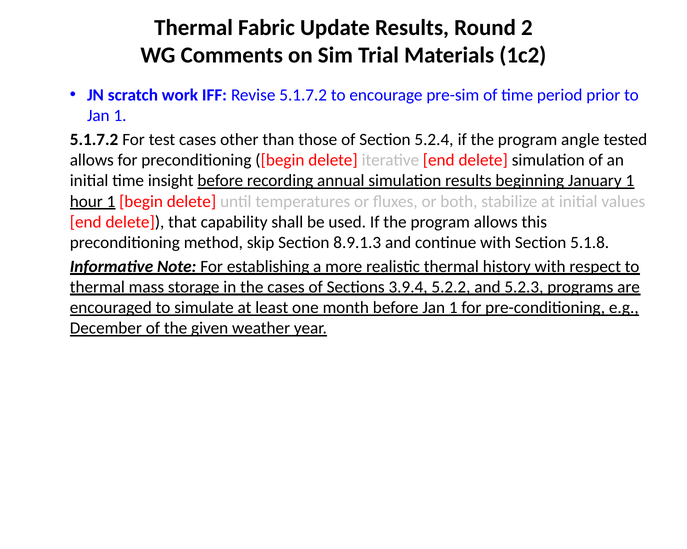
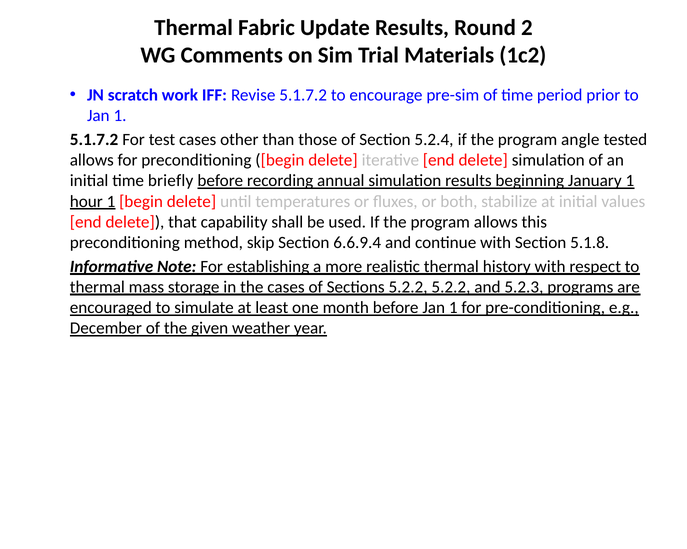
insight: insight -> briefly
8.9.1.3: 8.9.1.3 -> 6.6.9.4
Sections 3.9.4: 3.9.4 -> 5.2.2
